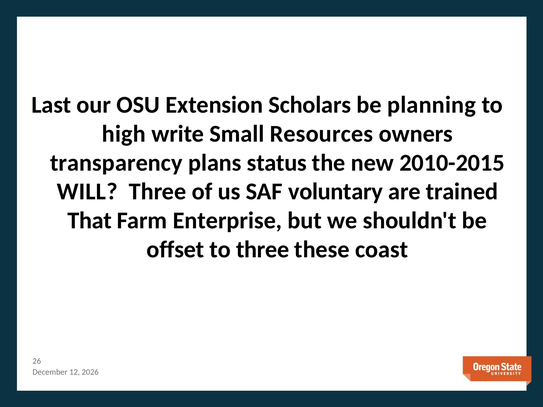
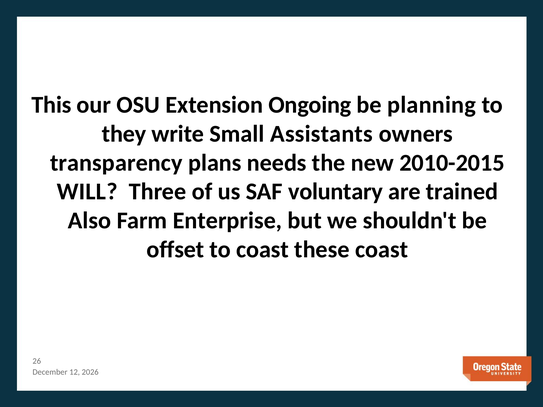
Last: Last -> This
Scholars: Scholars -> Ongoing
high: high -> they
Resources: Resources -> Assistants
status: status -> needs
That: That -> Also
to three: three -> coast
